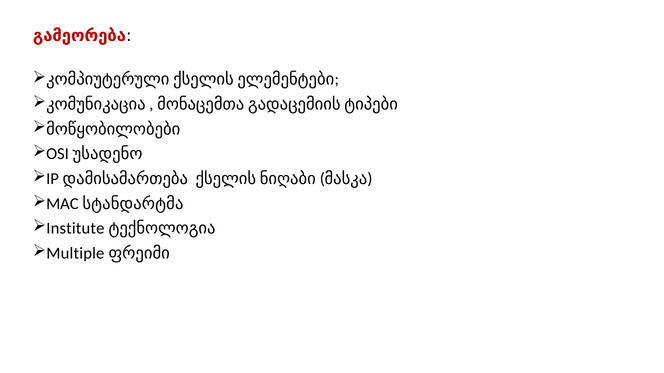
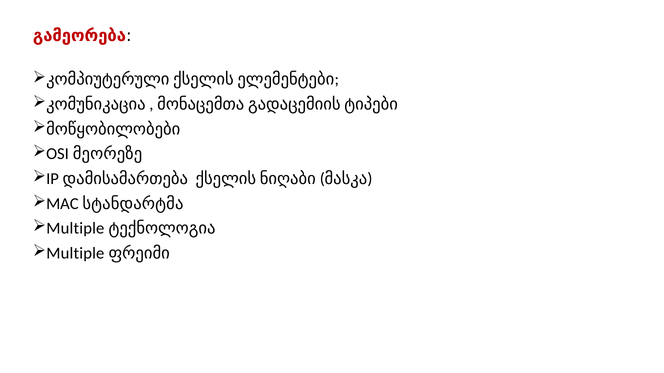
უსადენო: უსადენო -> მეორეზე
Institute at (75, 229): Institute -> Multiple
